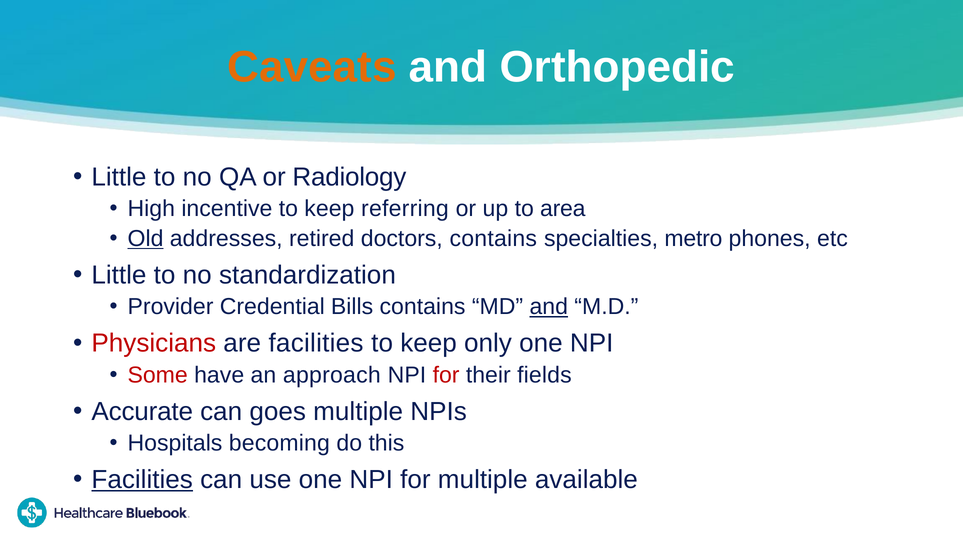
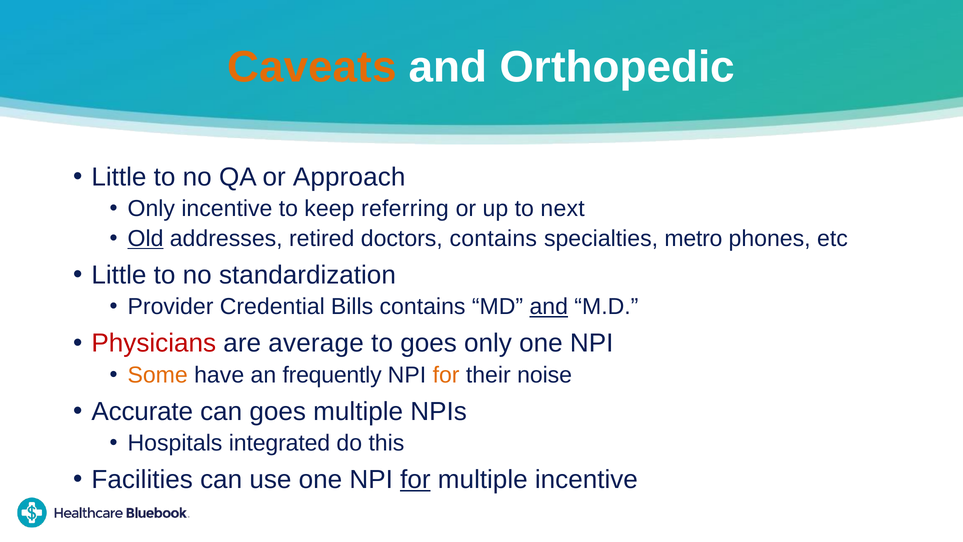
Radiology: Radiology -> Approach
High at (151, 209): High -> Only
area: area -> next
are facilities: facilities -> average
keep at (429, 343): keep -> goes
Some colour: red -> orange
approach: approach -> frequently
for at (446, 375) colour: red -> orange
fields: fields -> noise
becoming: becoming -> integrated
Facilities at (142, 479) underline: present -> none
for at (415, 479) underline: none -> present
multiple available: available -> incentive
